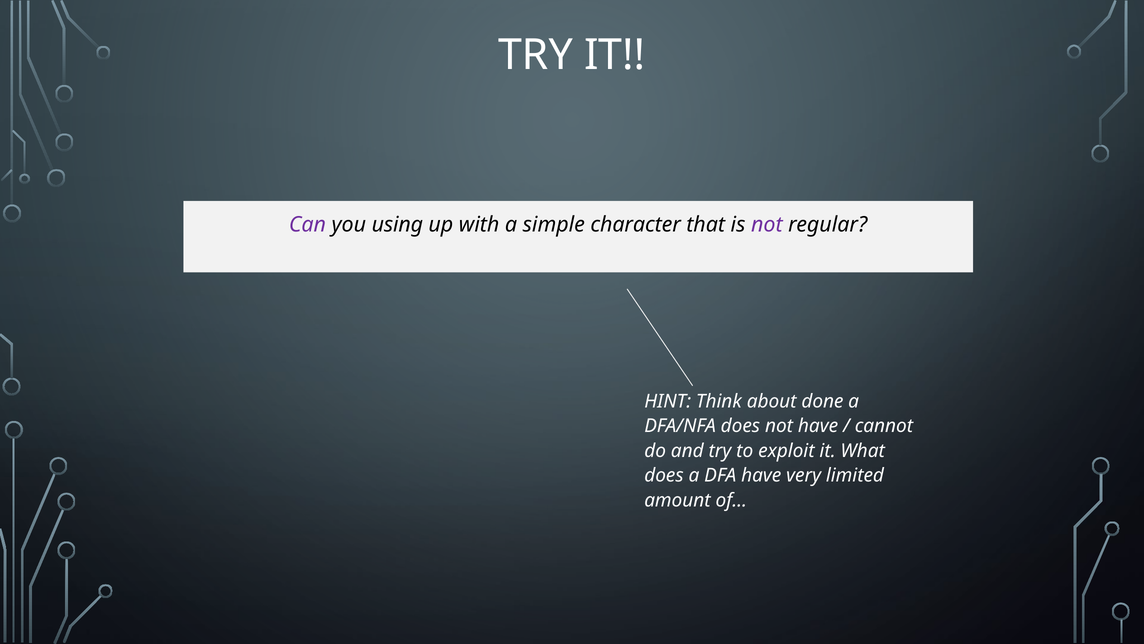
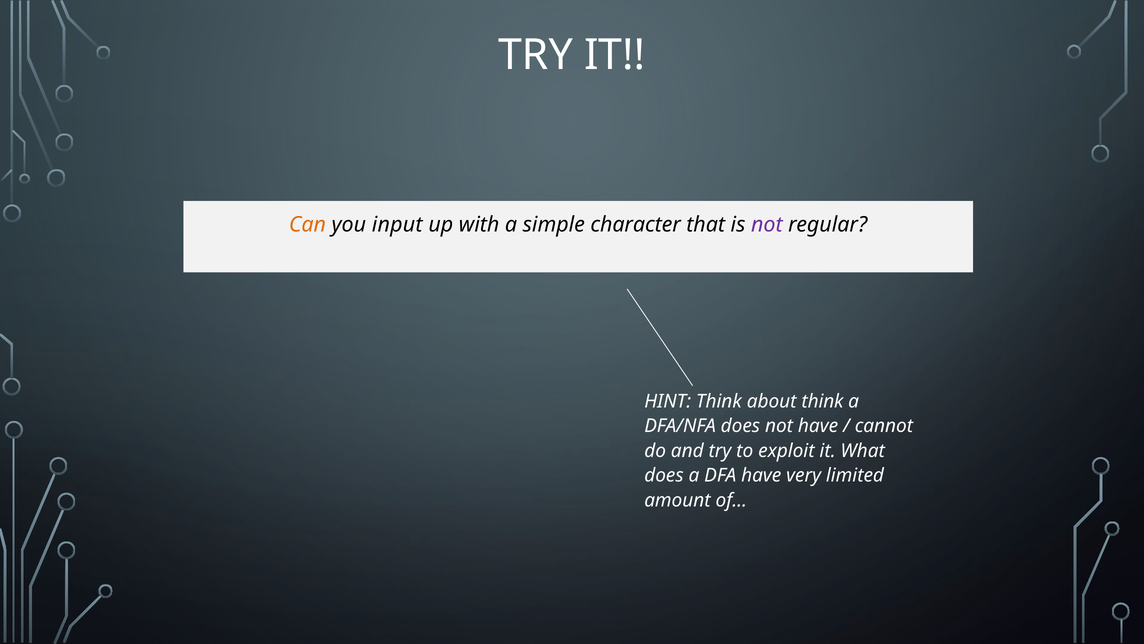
Can colour: purple -> orange
using: using -> input
about done: done -> think
